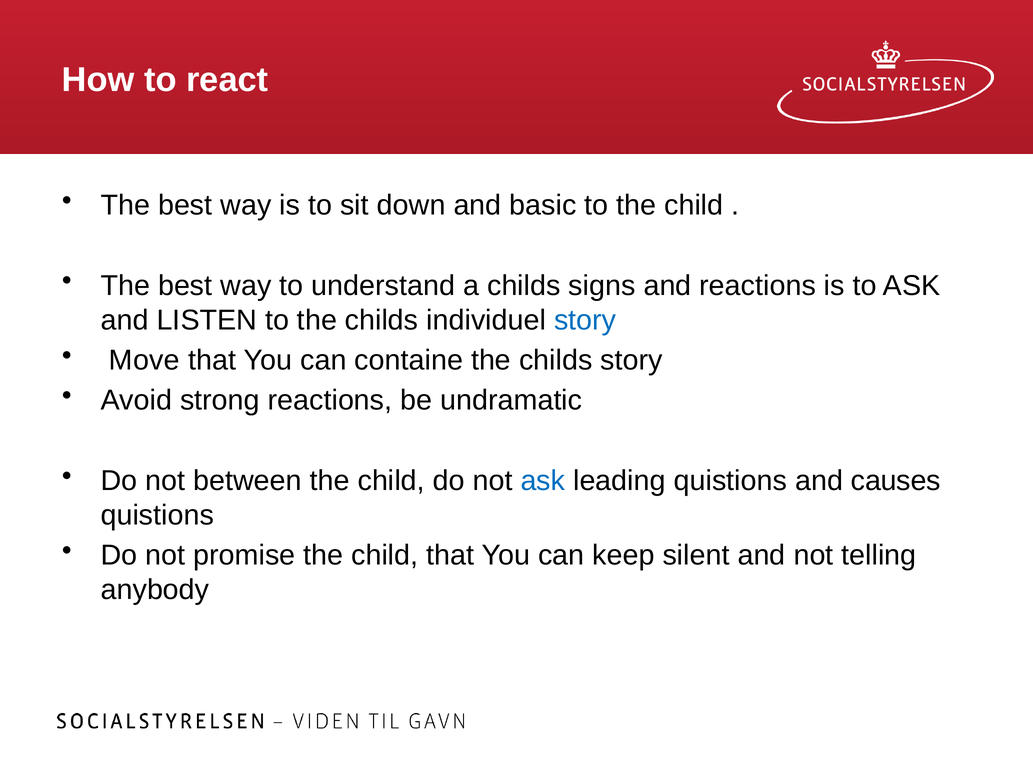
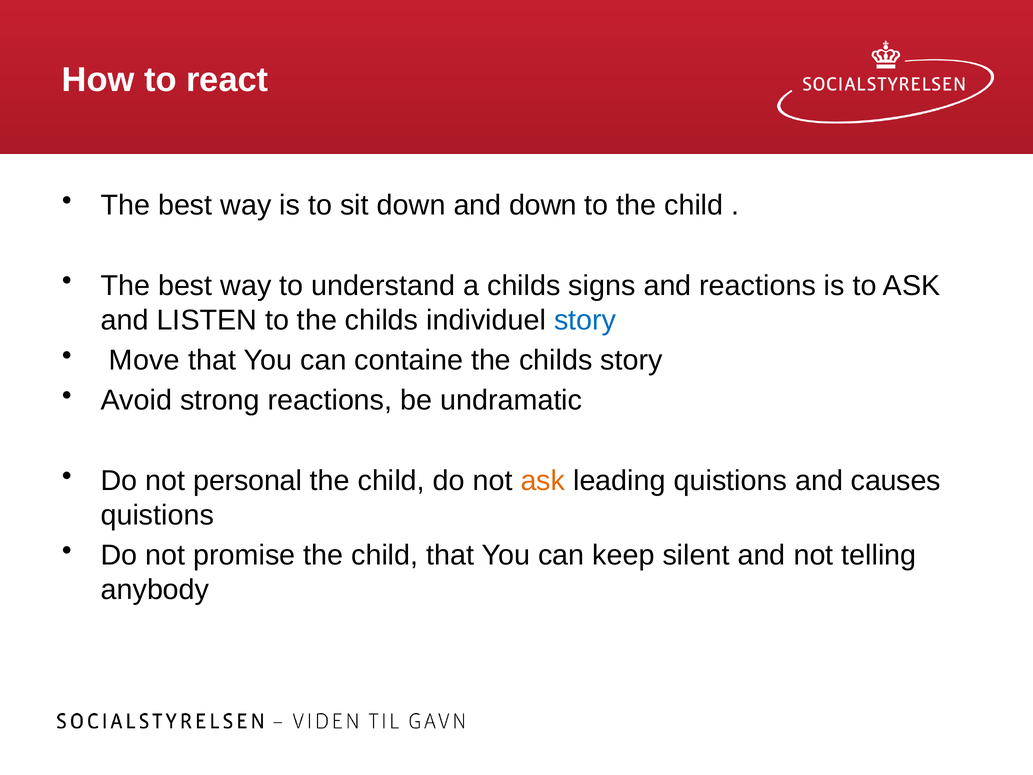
and basic: basic -> down
between: between -> personal
ask at (543, 481) colour: blue -> orange
